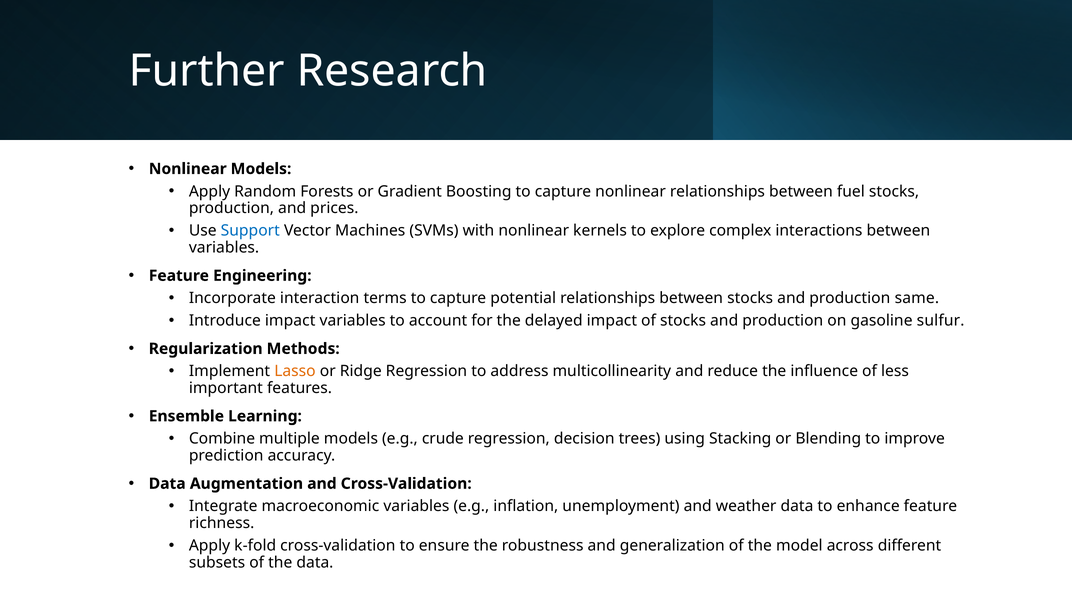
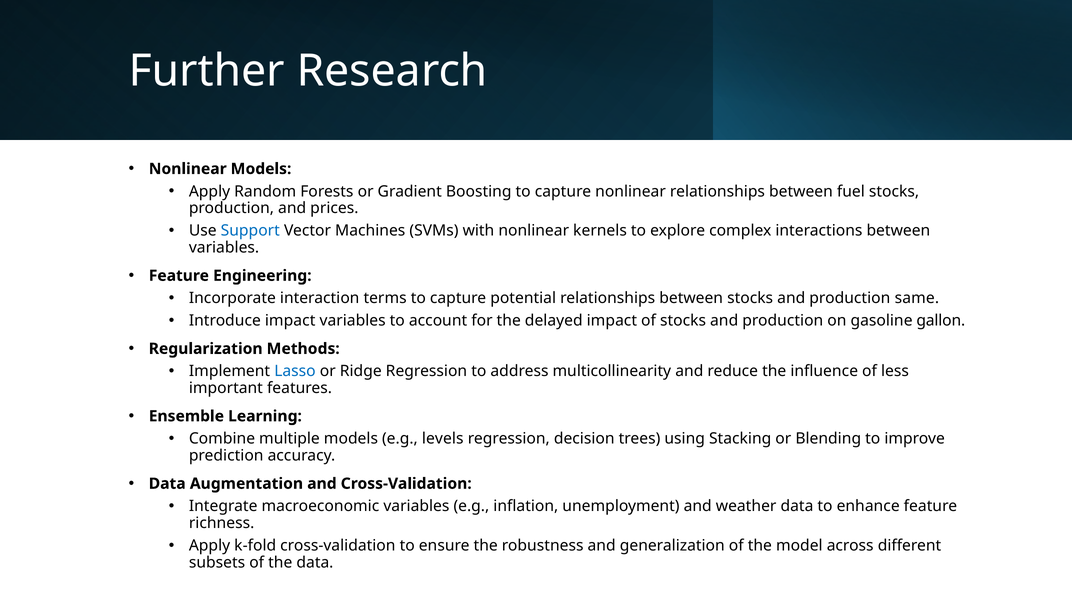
sulfur: sulfur -> gallon
Lasso colour: orange -> blue
crude: crude -> levels
